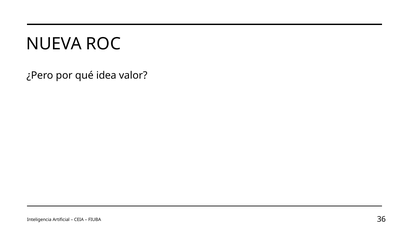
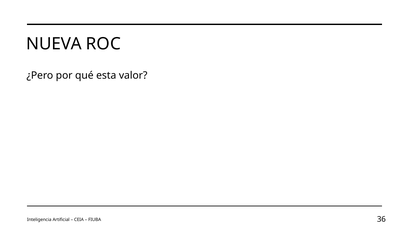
idea: idea -> esta
